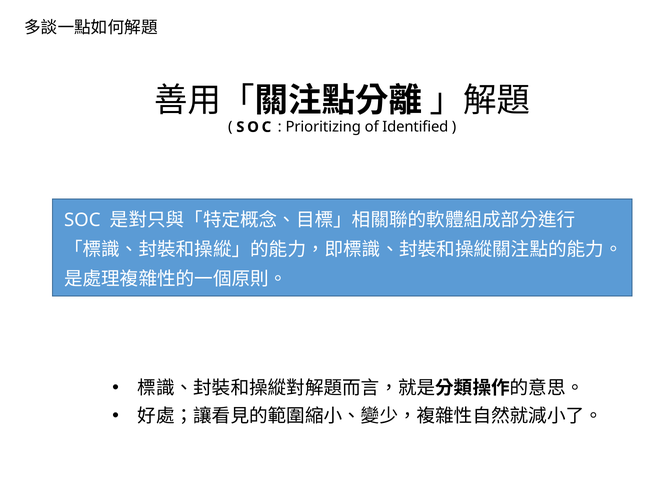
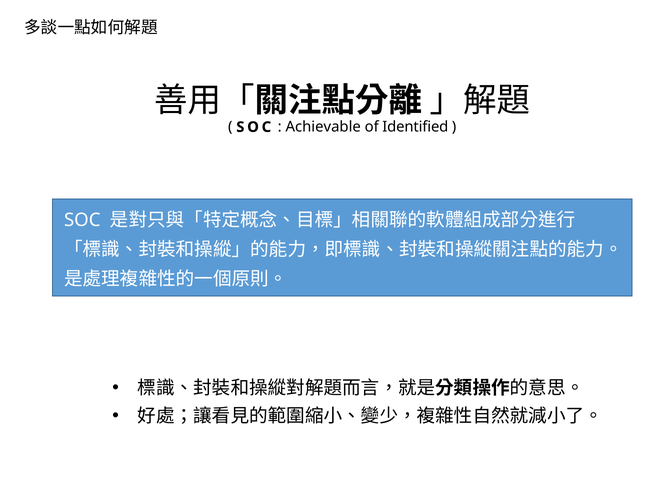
Prioritizing: Prioritizing -> Achievable
